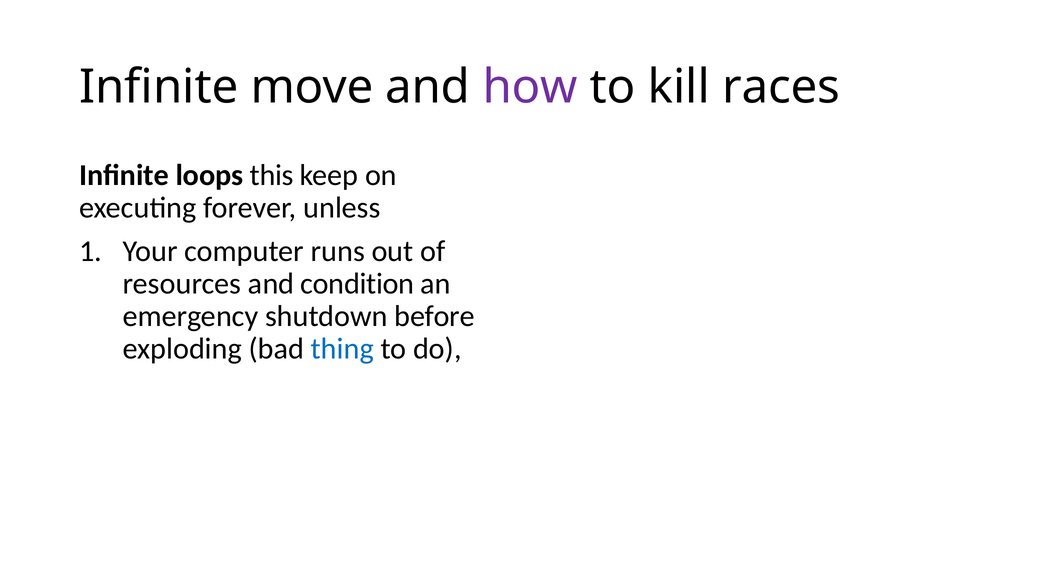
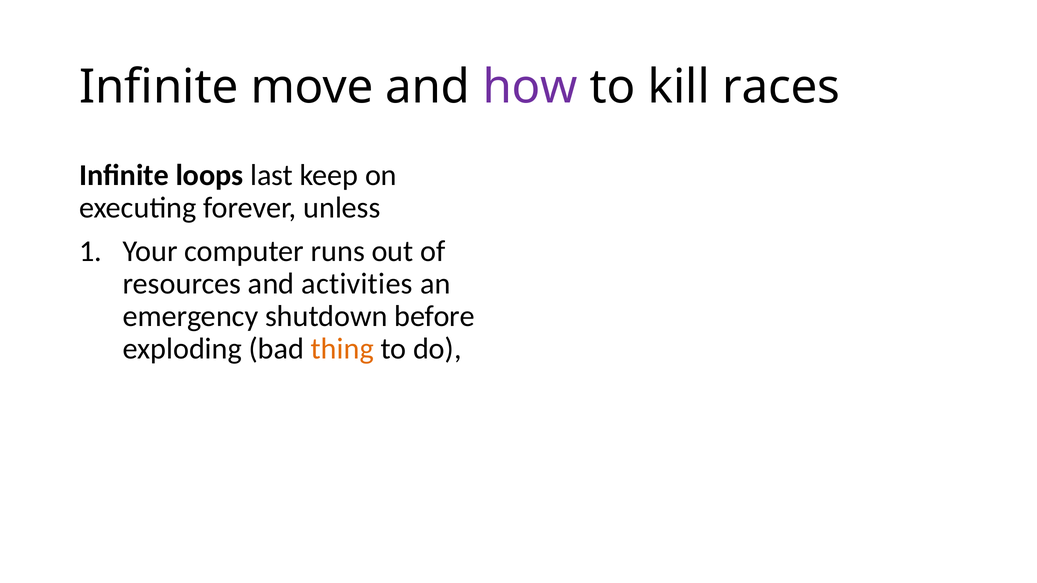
this: this -> last
condition: condition -> activities
thing colour: blue -> orange
